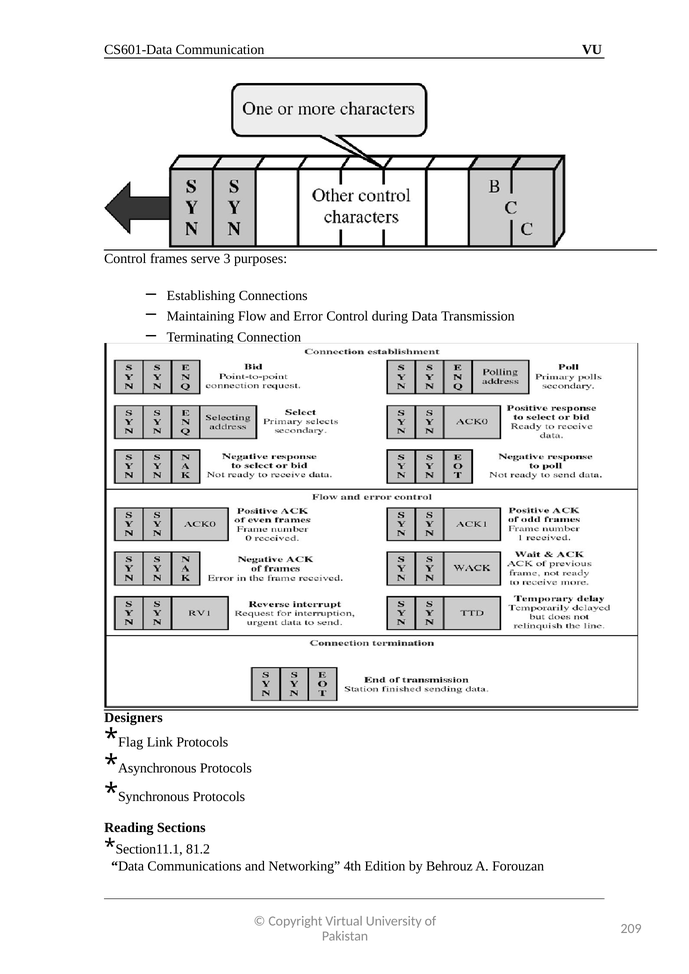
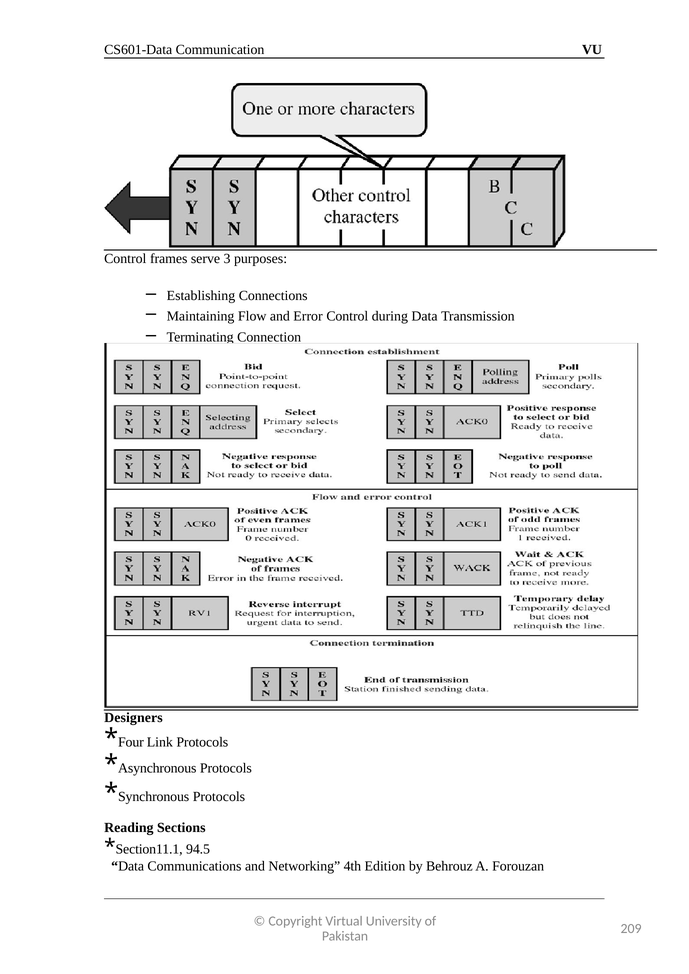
Flag: Flag -> Four
81.2: 81.2 -> 94.5
